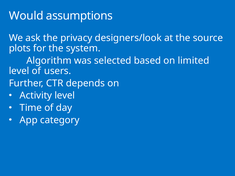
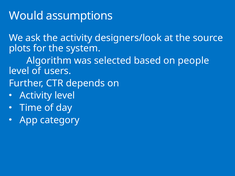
the privacy: privacy -> activity
limited: limited -> people
